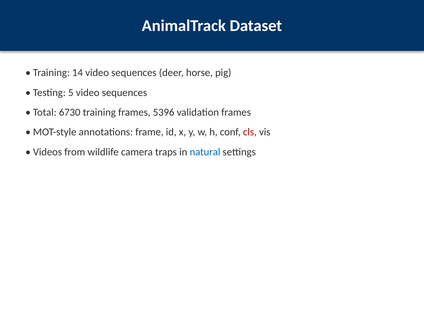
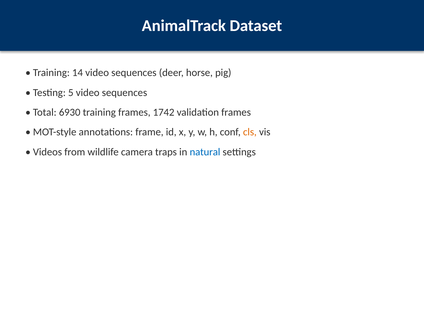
6730: 6730 -> 6930
5396: 5396 -> 1742
cls colour: red -> orange
